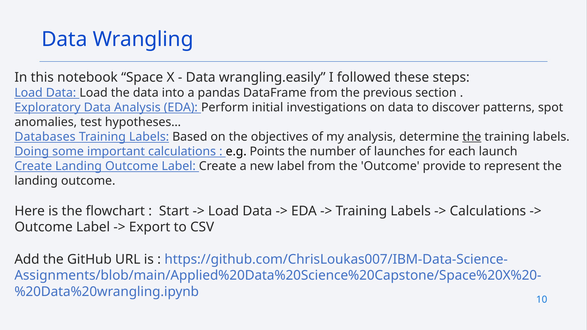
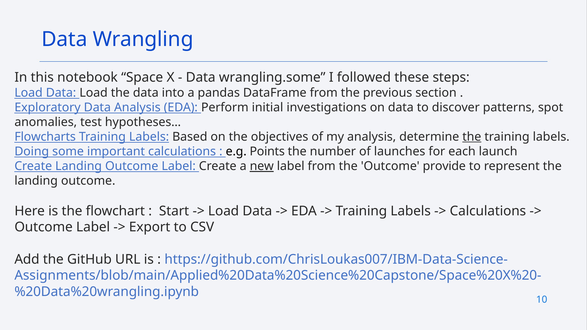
wrangling.easily: wrangling.easily -> wrangling.some
Databases: Databases -> Flowcharts
new underline: none -> present
